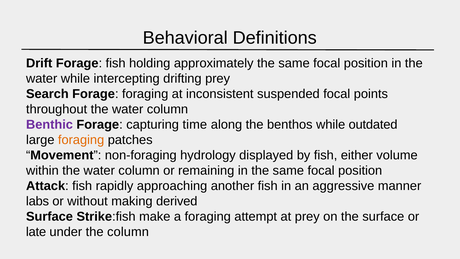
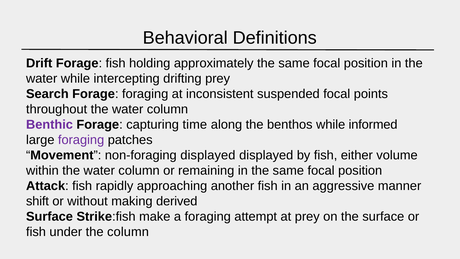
outdated: outdated -> informed
foraging at (81, 140) colour: orange -> purple
non-foraging hydrology: hydrology -> displayed
labs: labs -> shift
late at (36, 232): late -> fish
